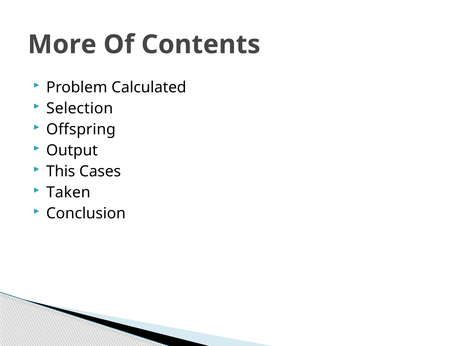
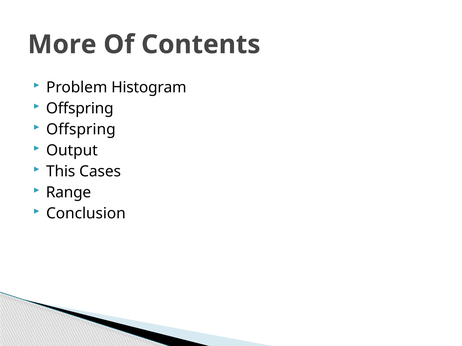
Calculated: Calculated -> Histogram
Selection at (80, 108): Selection -> Offspring
Taken: Taken -> Range
